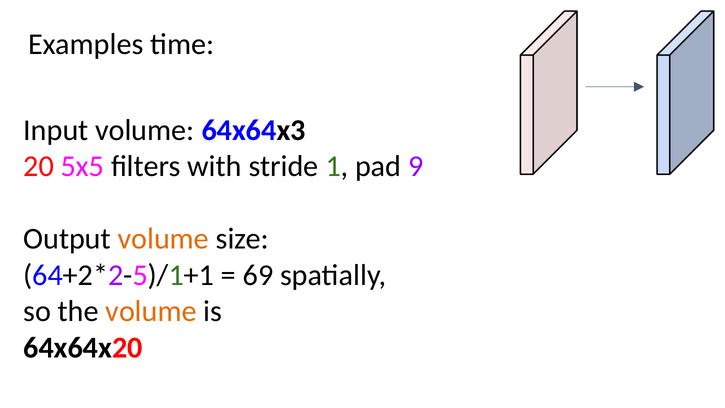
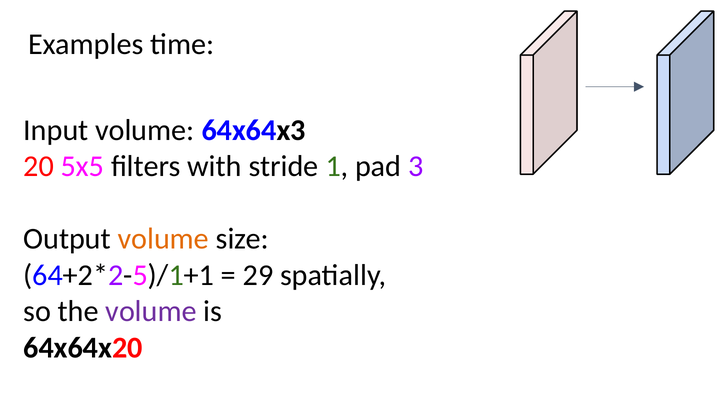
9: 9 -> 3
69: 69 -> 29
volume at (151, 311) colour: orange -> purple
